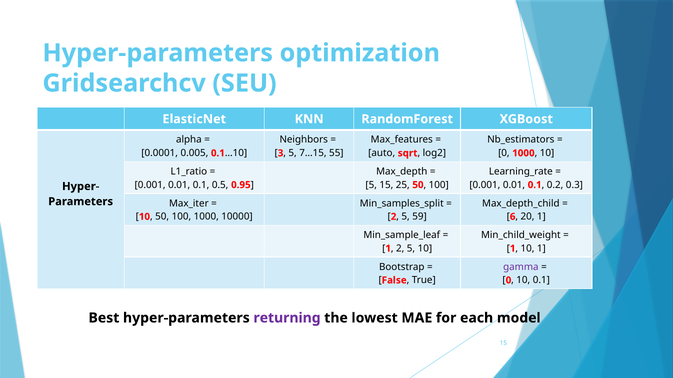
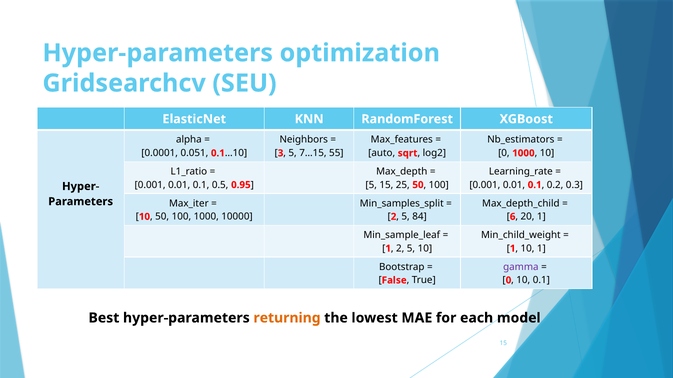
0.005: 0.005 -> 0.051
59: 59 -> 84
returning colour: purple -> orange
